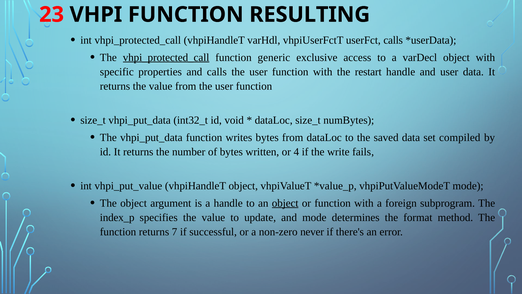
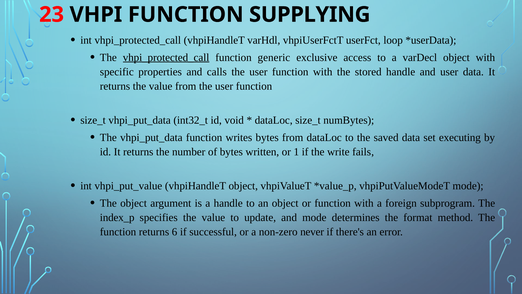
RESULTING: RESULTING -> SUPPLYING
userFct calls: calls -> loop
restart: restart -> stored
compiled: compiled -> executing
4: 4 -> 1
object at (285, 203) underline: present -> none
7: 7 -> 6
